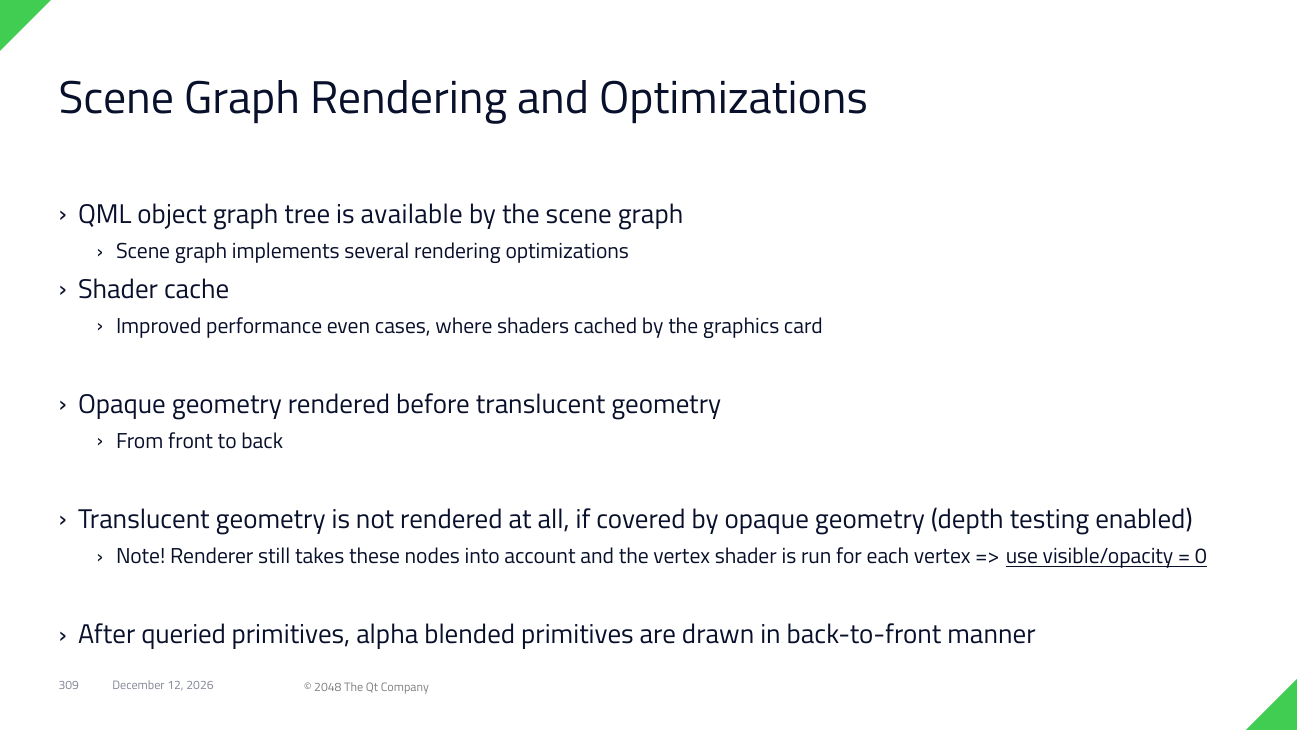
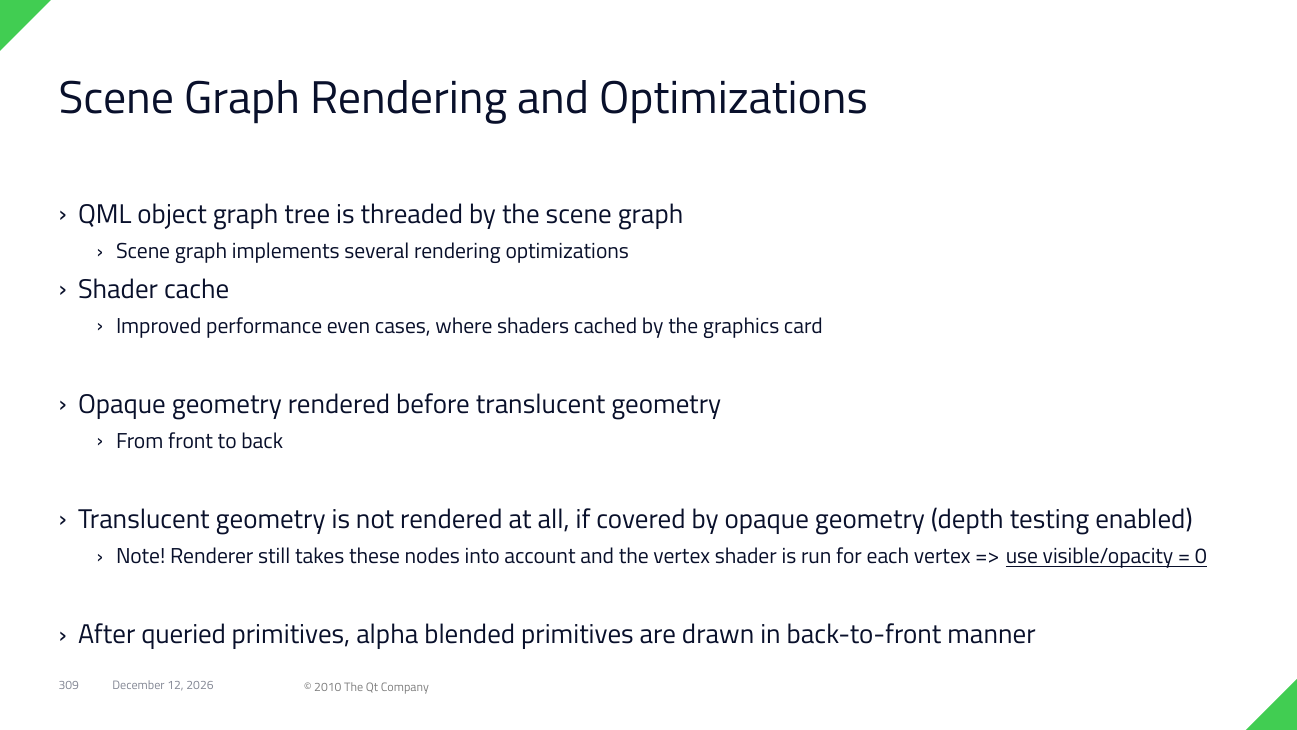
available: available -> threaded
2048: 2048 -> 2010
